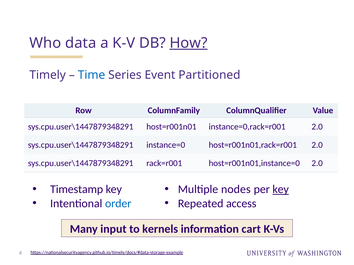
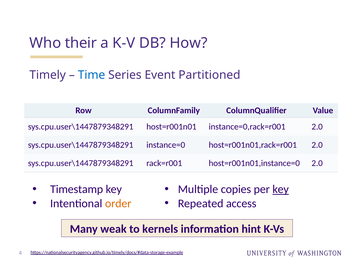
data: data -> their
How underline: present -> none
nodes: nodes -> copies
order colour: blue -> orange
input: input -> weak
cart: cart -> hint
